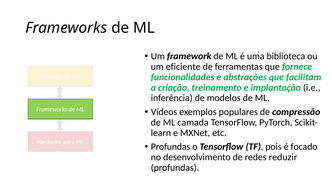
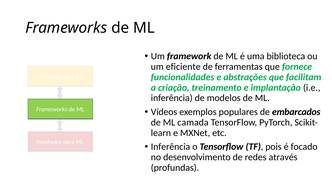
compressão: compressão -> embarcados
Profundas at (171, 147): Profundas -> Inferência
reduzir: reduzir -> através
